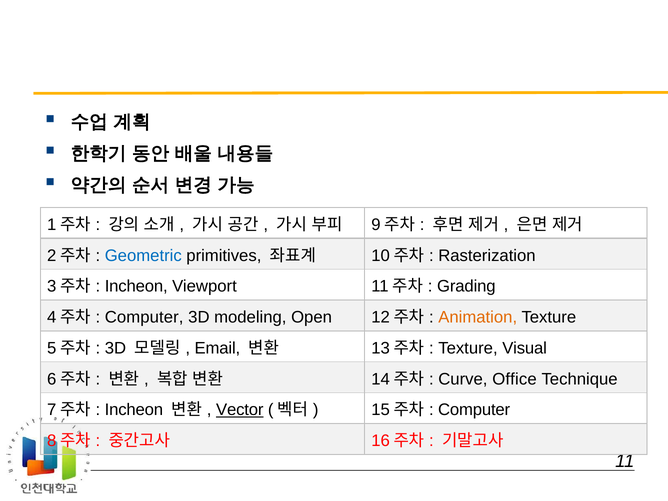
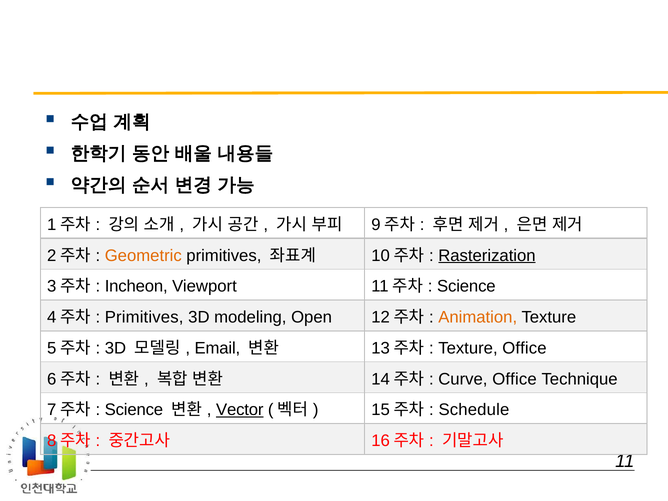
Geometric colour: blue -> orange
Rasterization underline: none -> present
Grading at (466, 286): Grading -> Science
Computer at (144, 317): Computer -> Primitives
Texture Visual: Visual -> Office
Incheon at (134, 410): Incheon -> Science
Computer at (474, 410): Computer -> Schedule
